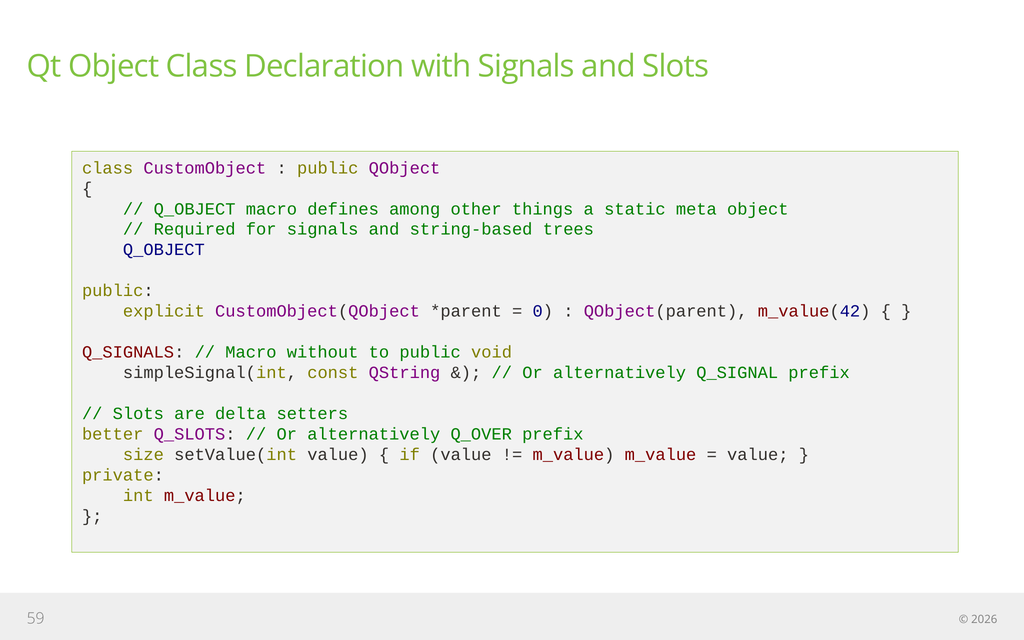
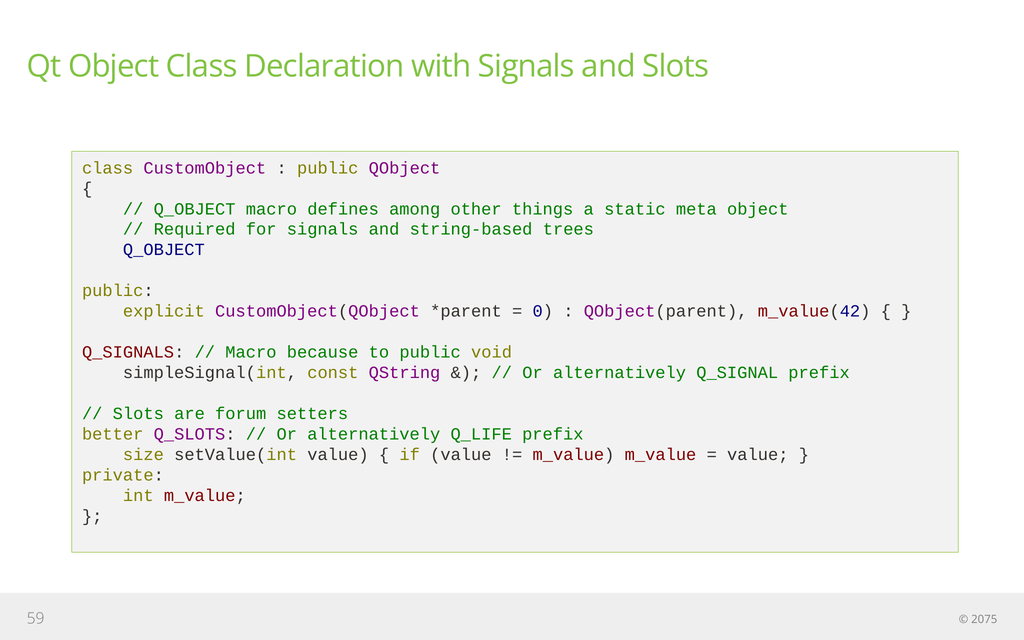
without: without -> because
delta: delta -> forum
Q_OVER: Q_OVER -> Q_LIFE
2026: 2026 -> 2075
